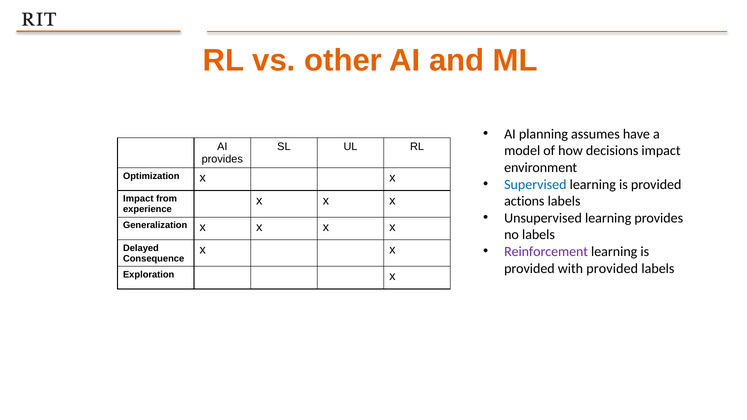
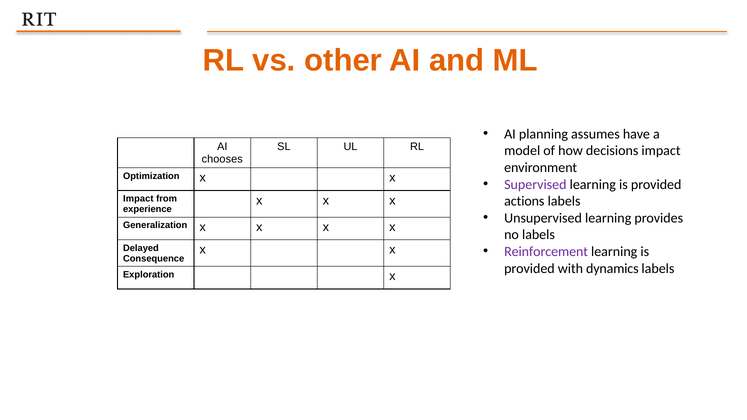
provides at (222, 159): provides -> chooses
Supervised colour: blue -> purple
with provided: provided -> dynamics
